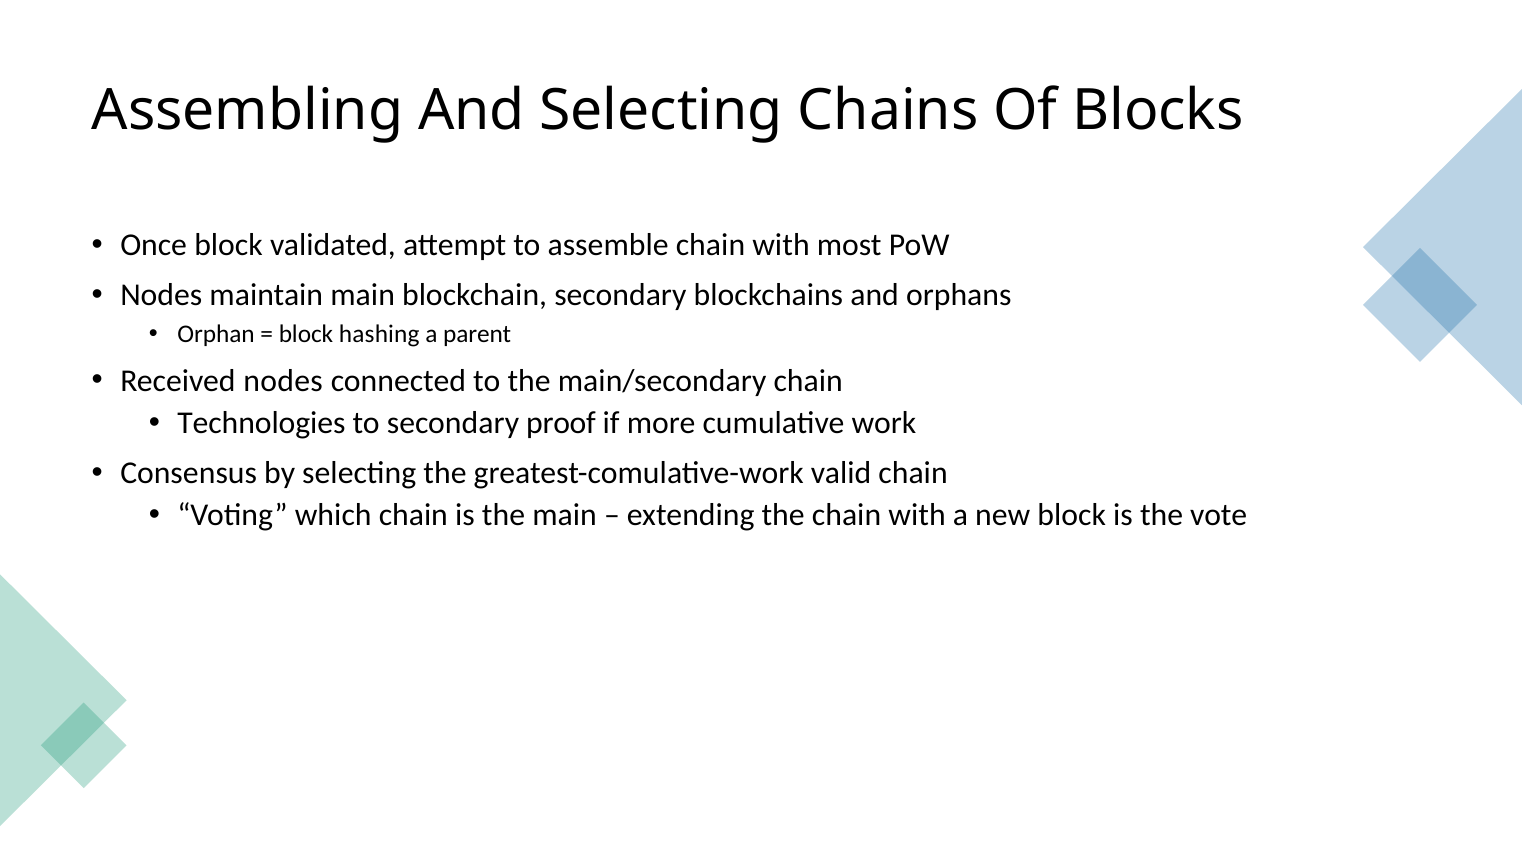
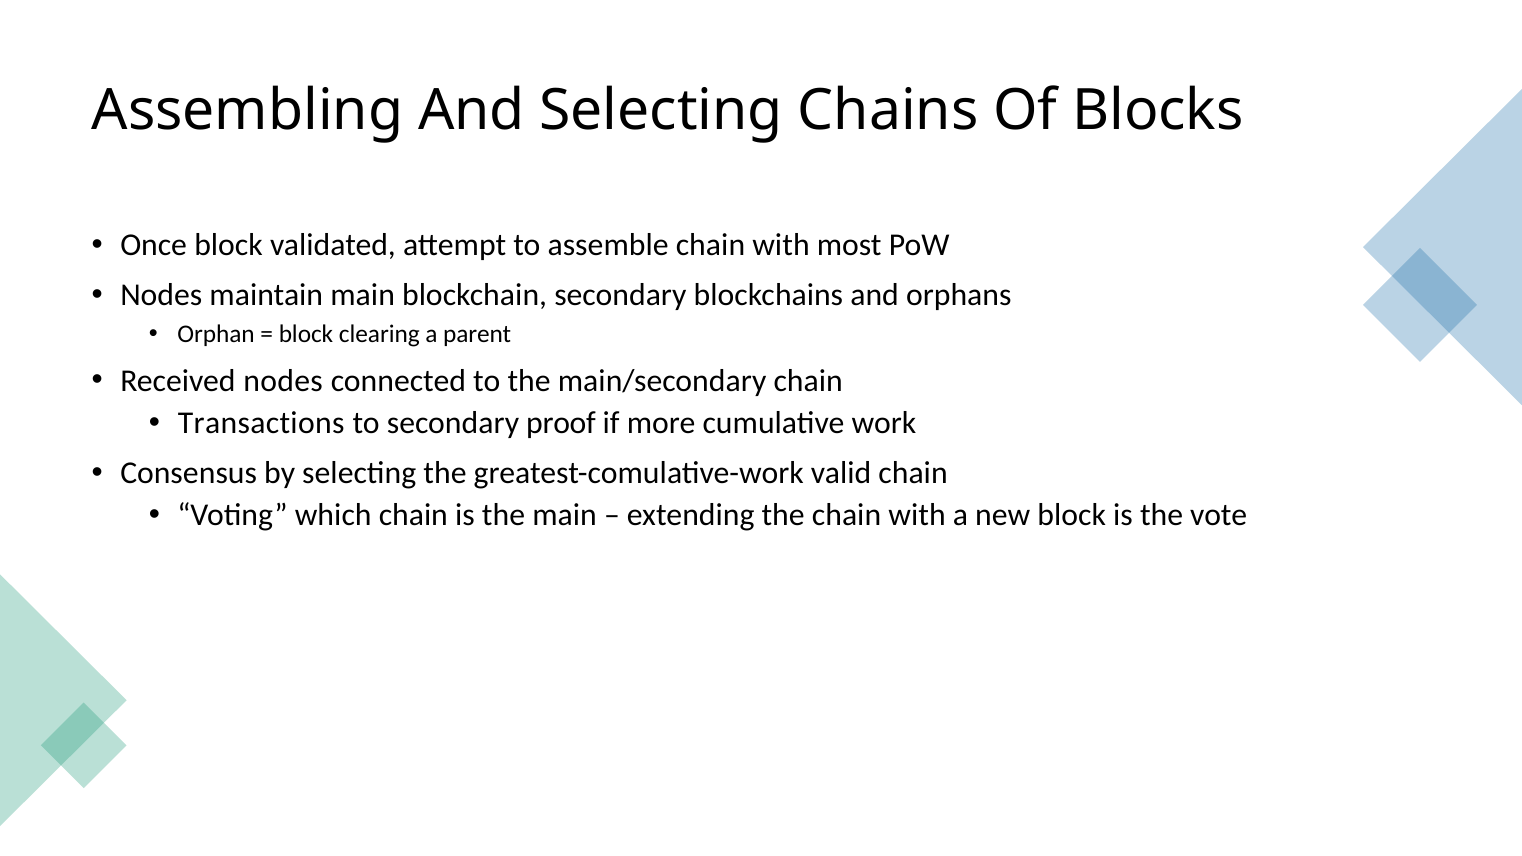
hashing: hashing -> clearing
Technologies: Technologies -> Transactions
